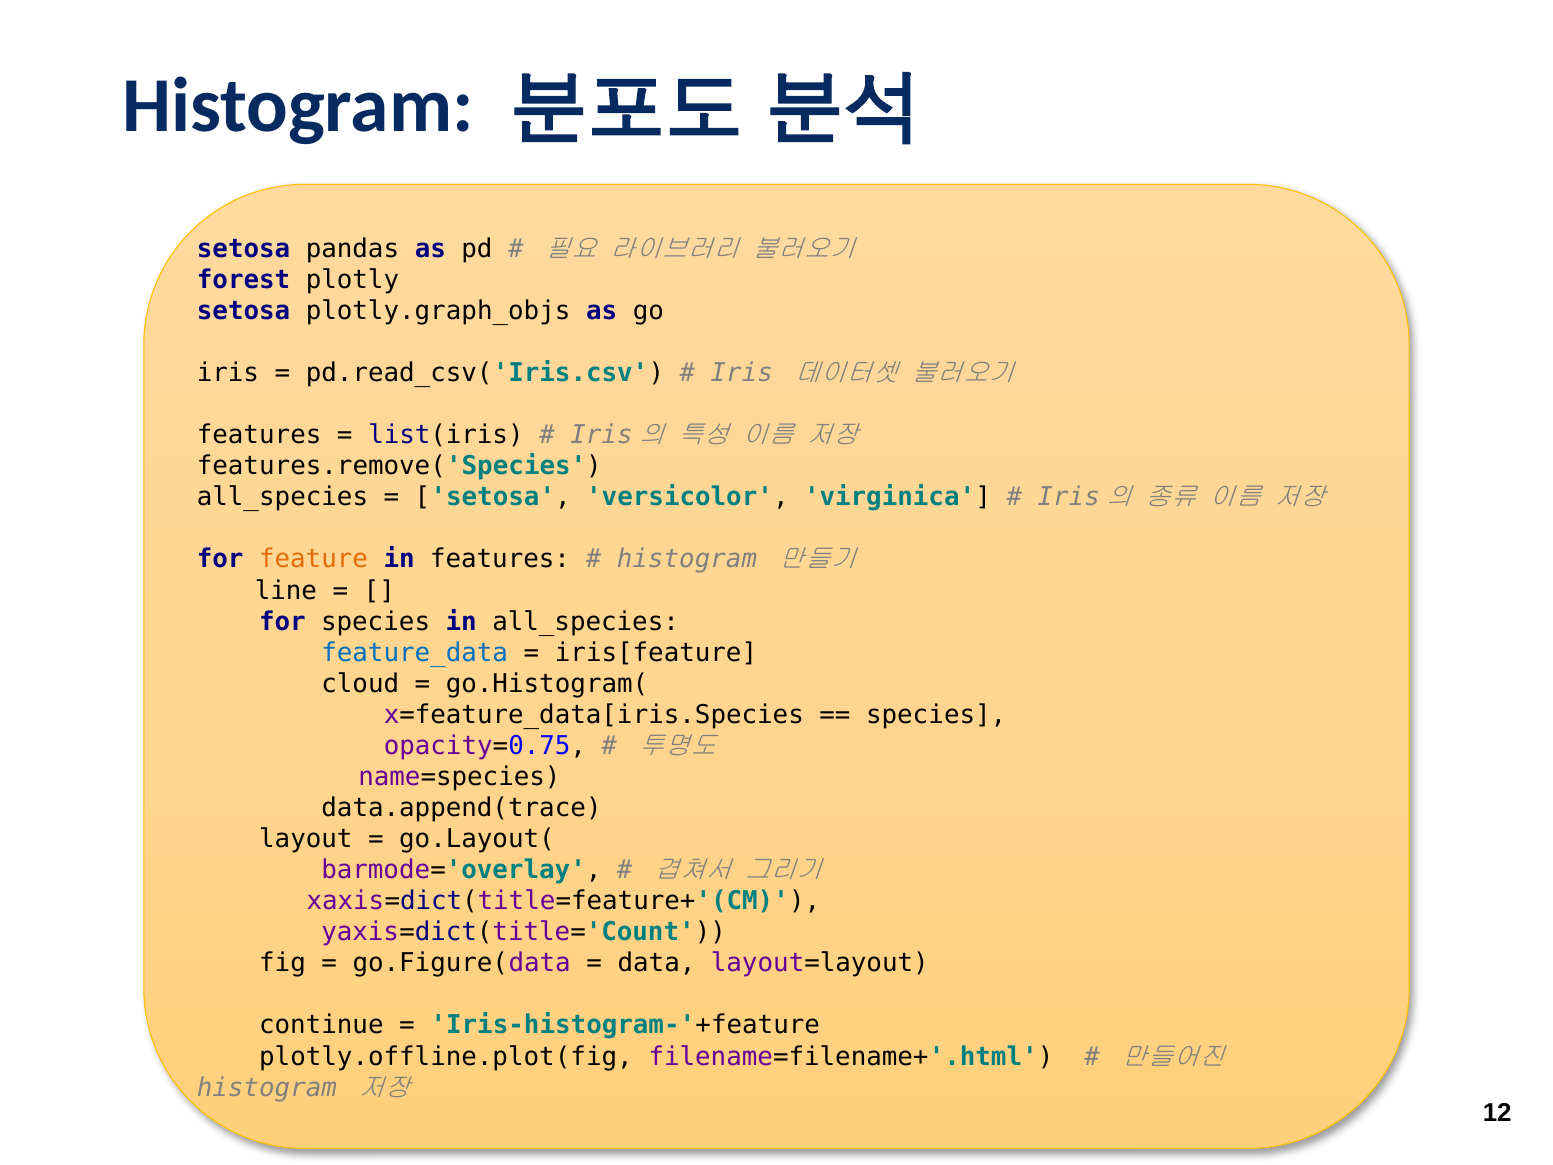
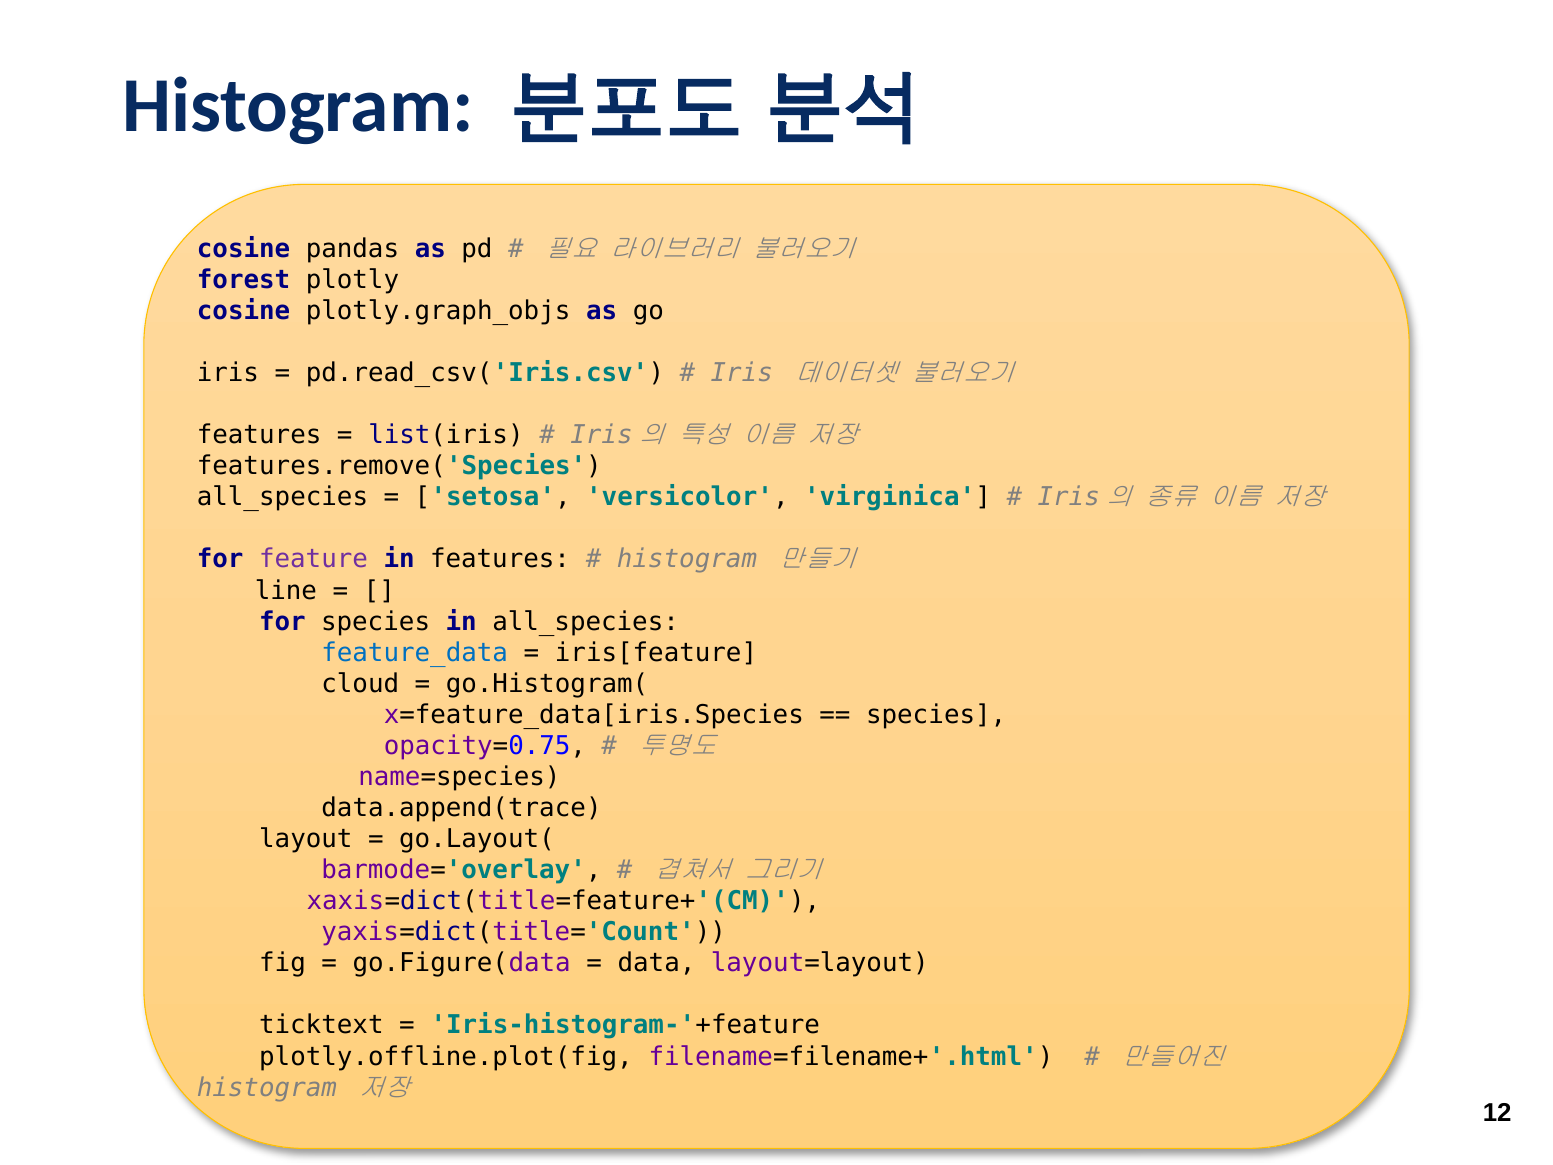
setosa at (244, 249): setosa -> cosine
setosa at (244, 311): setosa -> cosine
feature colour: orange -> purple
continue: continue -> ticktext
